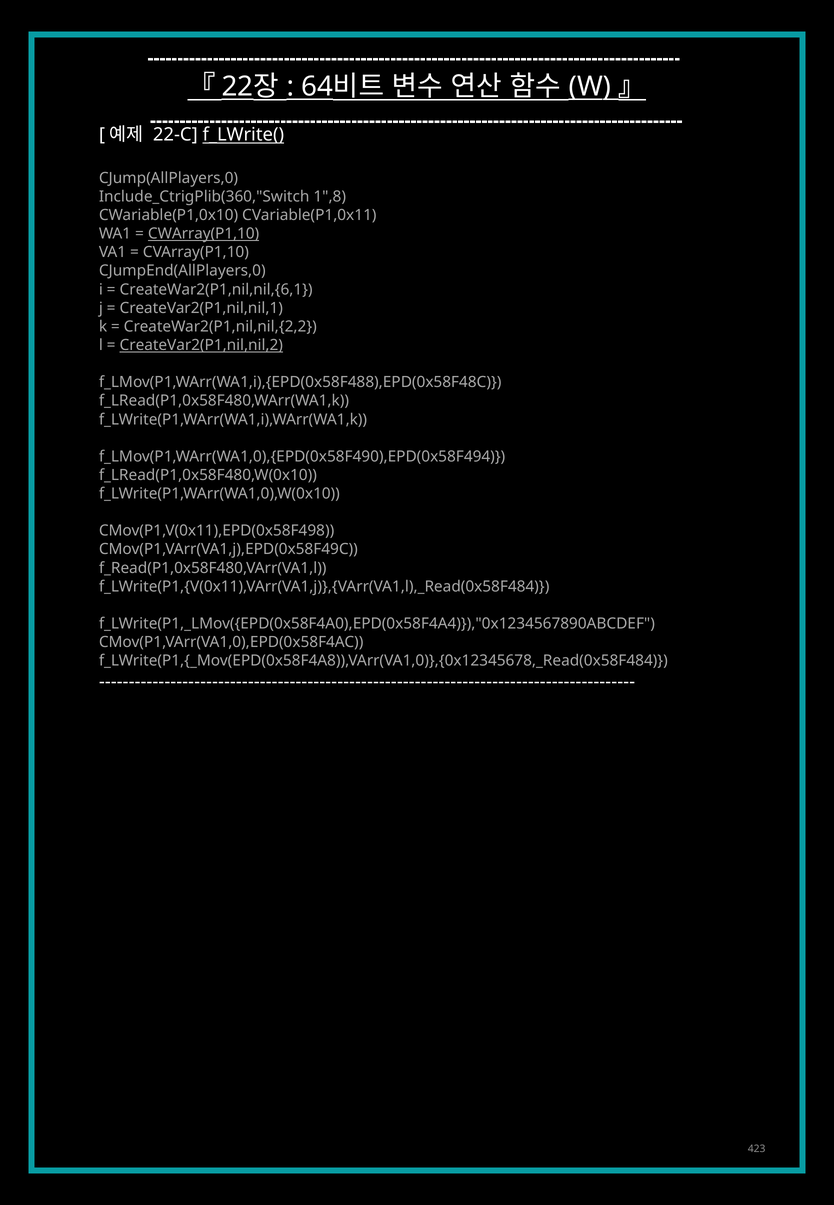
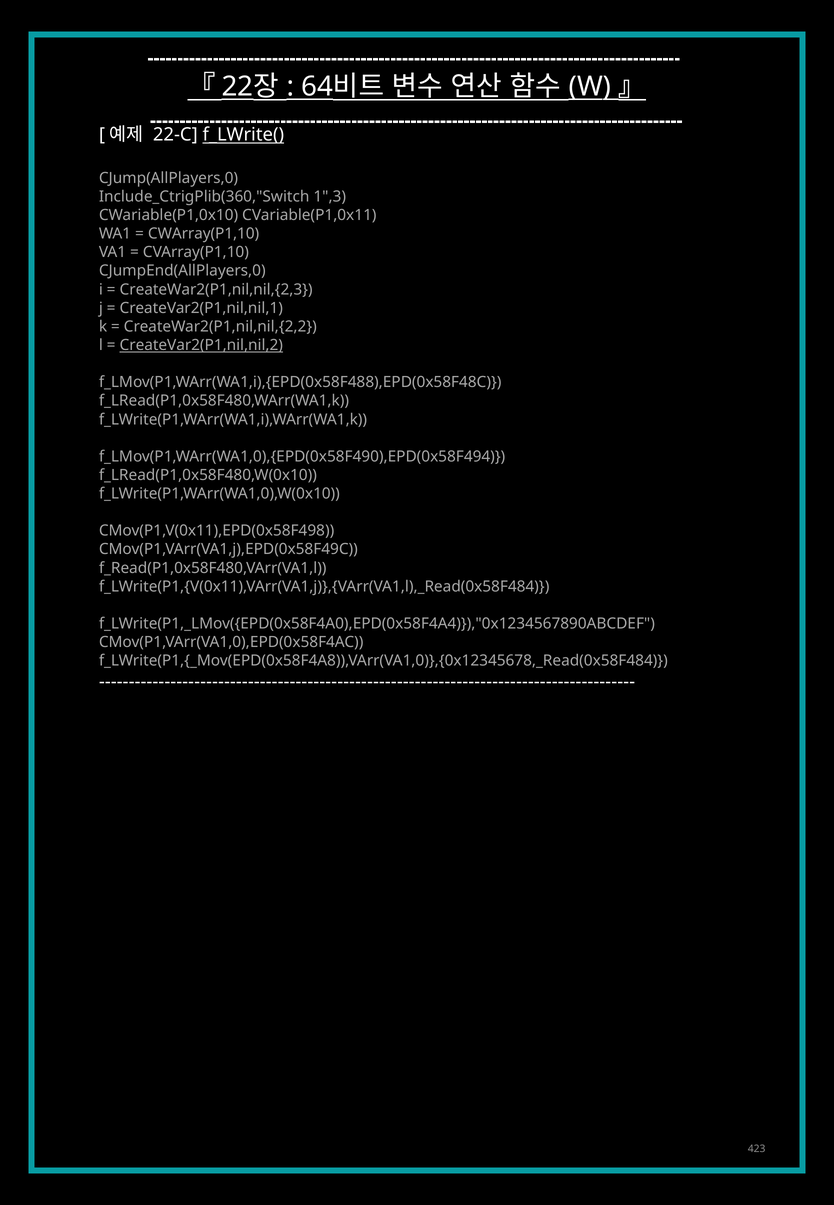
1",8: 1",8 -> 1",3
CWArray(P1,10 underline: present -> none
CreateWar2(P1,nil,nil,{6,1: CreateWar2(P1,nil,nil,{6,1 -> CreateWar2(P1,nil,nil,{2,3
